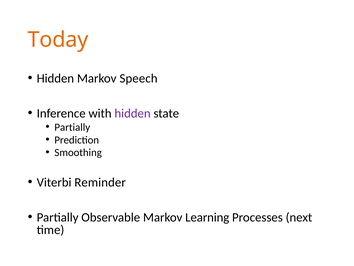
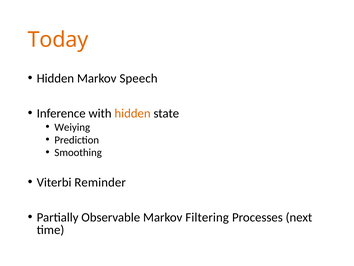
hidden at (133, 113) colour: purple -> orange
Partially at (72, 127): Partially -> Weiying
Learning: Learning -> Filtering
